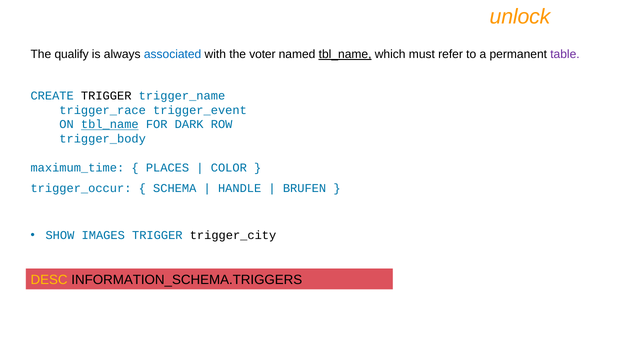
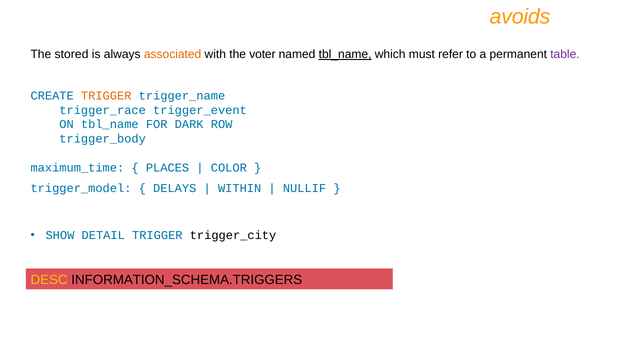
unlock: unlock -> avoids
qualify: qualify -> stored
associated colour: blue -> orange
TRIGGER at (106, 96) colour: black -> orange
tbl_name at (110, 125) underline: present -> none
trigger_occur: trigger_occur -> trigger_model
SCHEMA: SCHEMA -> DELAYS
HANDLE: HANDLE -> WITHIN
BRUFEN: BRUFEN -> NULLIF
IMAGES: IMAGES -> DETAIL
